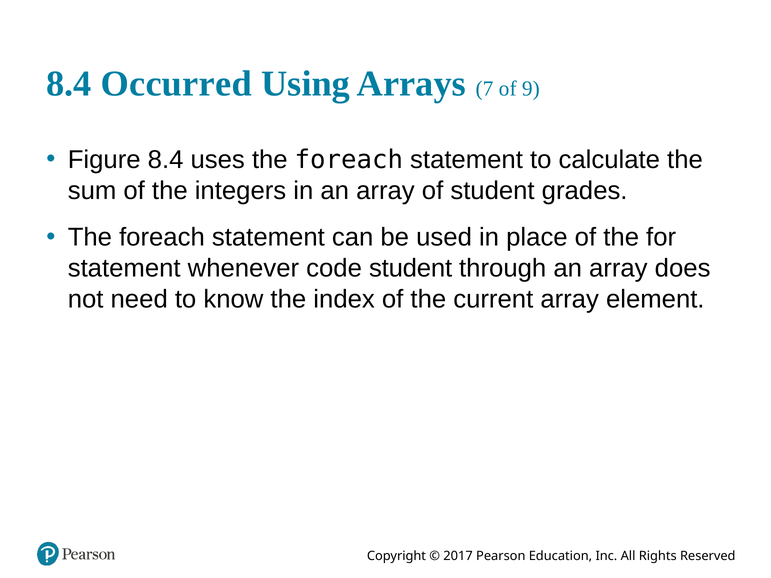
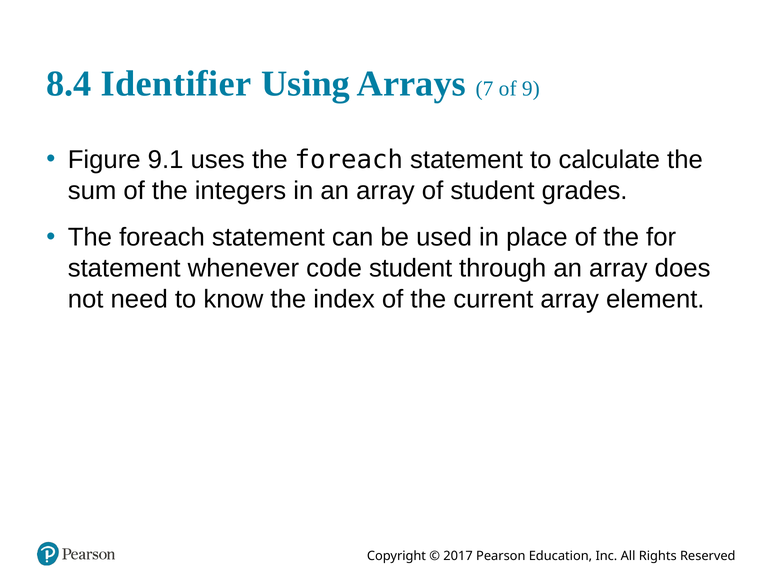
Occurred: Occurred -> Identifier
Figure 8.4: 8.4 -> 9.1
